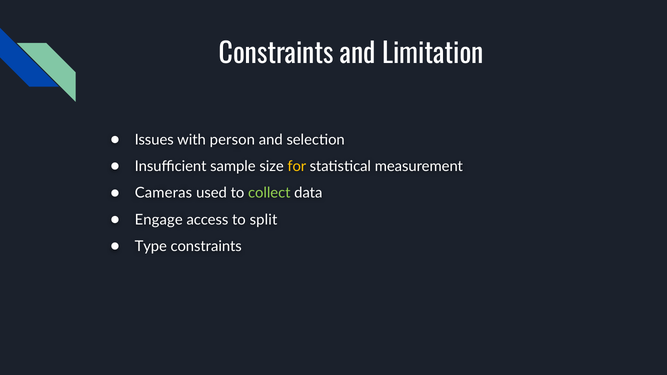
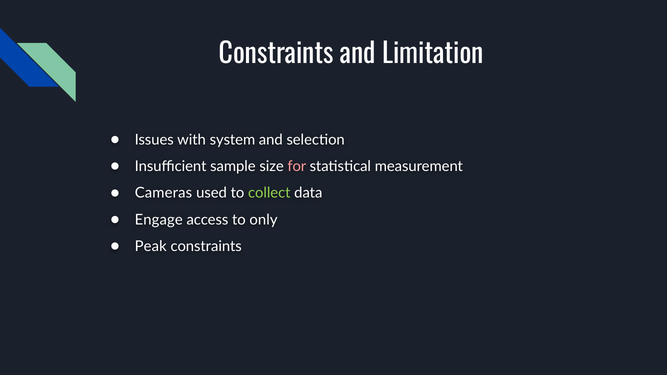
person: person -> system
for colour: yellow -> pink
split: split -> only
Type: Type -> Peak
